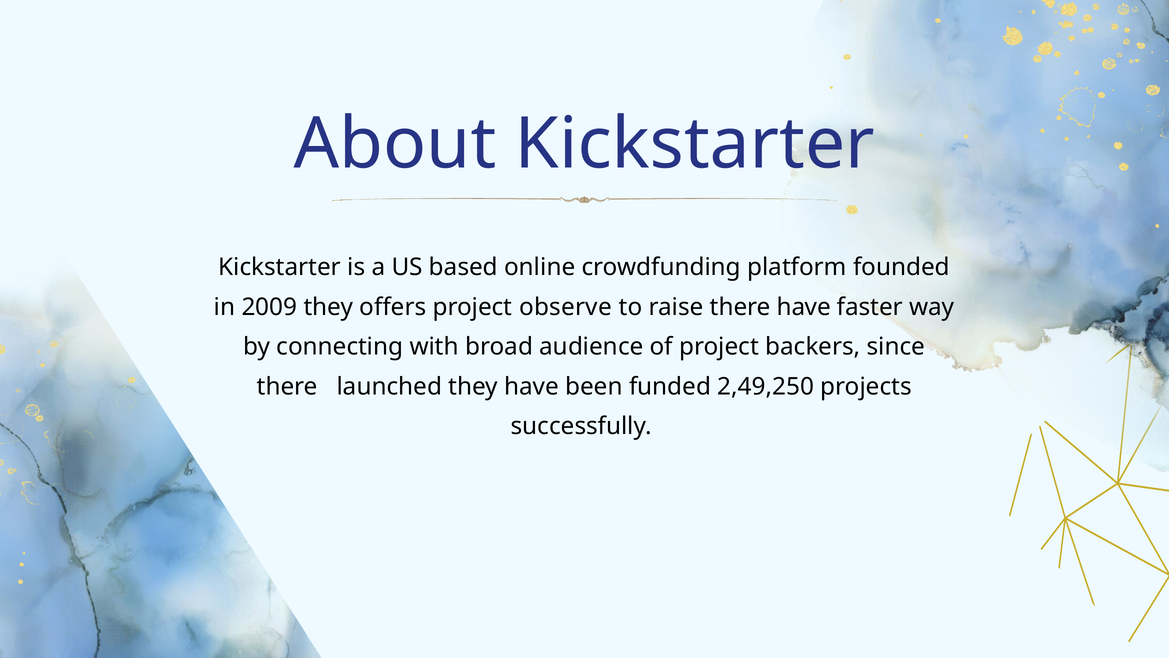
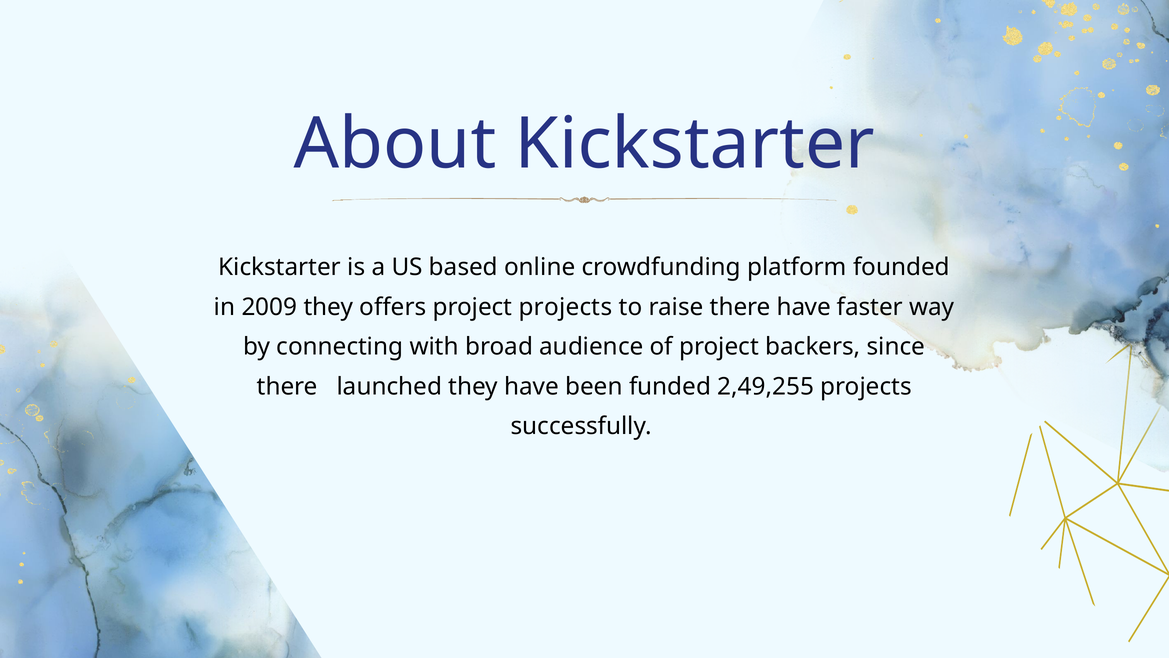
project observe: observe -> projects
2,49,250: 2,49,250 -> 2,49,255
